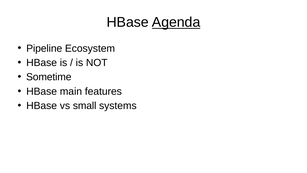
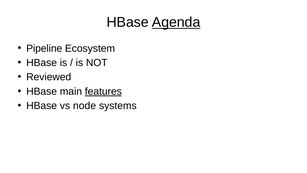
Sometime: Sometime -> Reviewed
features underline: none -> present
small: small -> node
